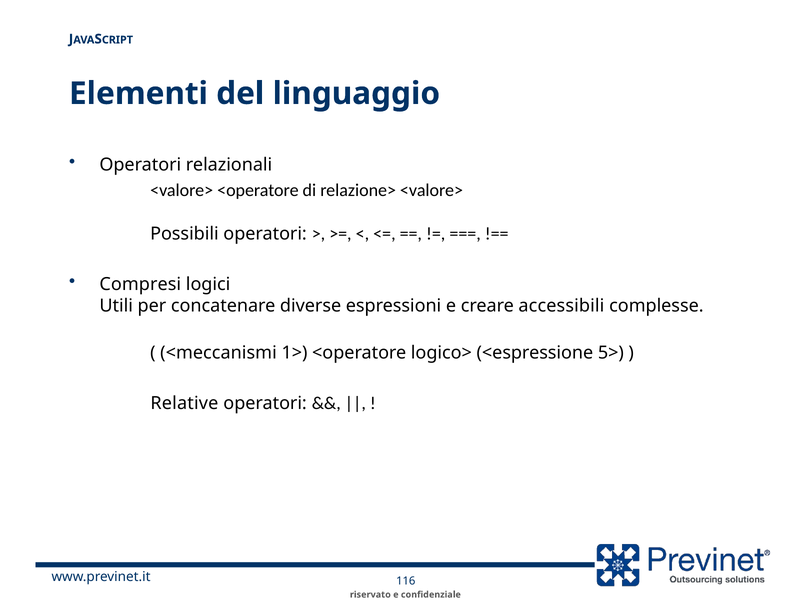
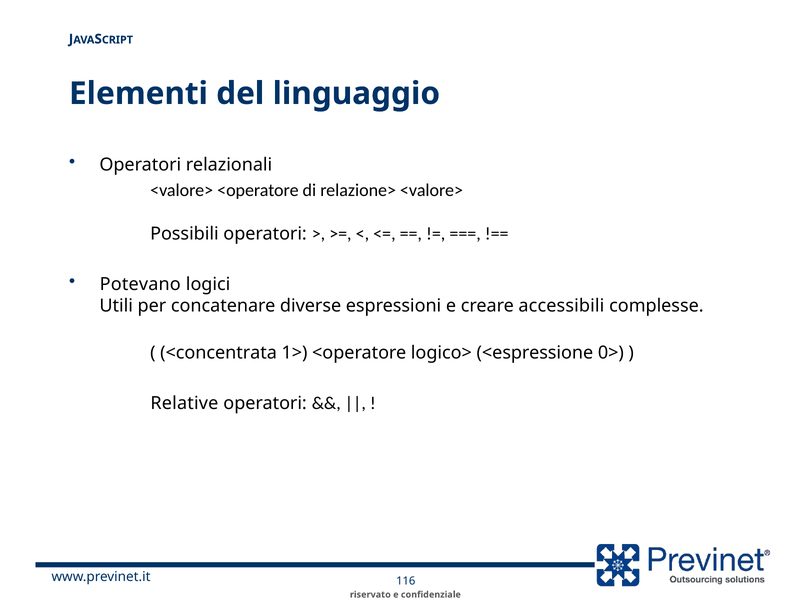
Compresi: Compresi -> Potevano
<meccanismi: <meccanismi -> <concentrata
5>: 5> -> 0>
